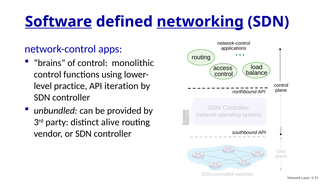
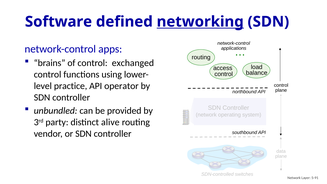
Software underline: present -> none
monolithic: monolithic -> exchanged
iteration: iteration -> operator
